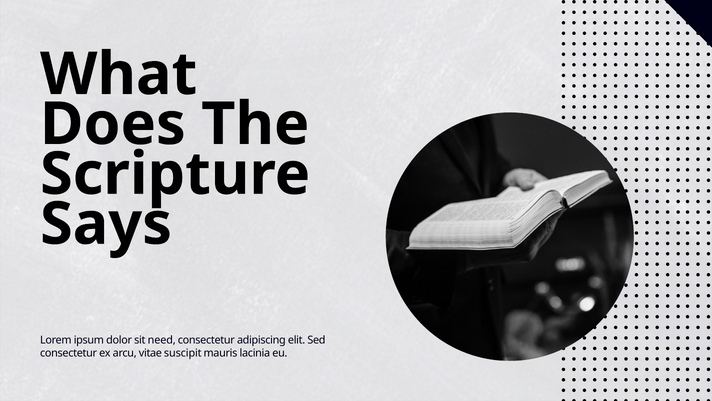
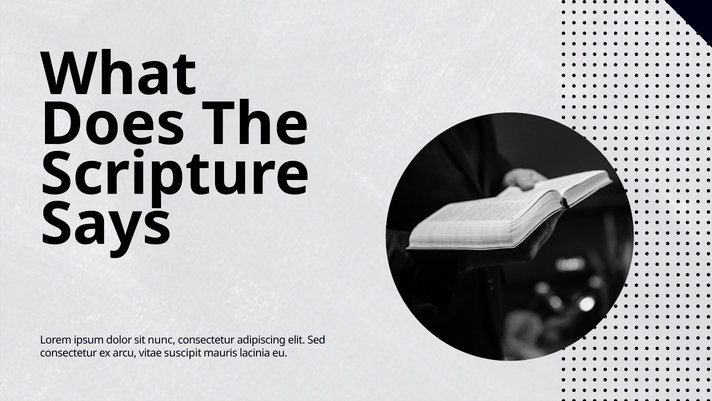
need: need -> nunc
